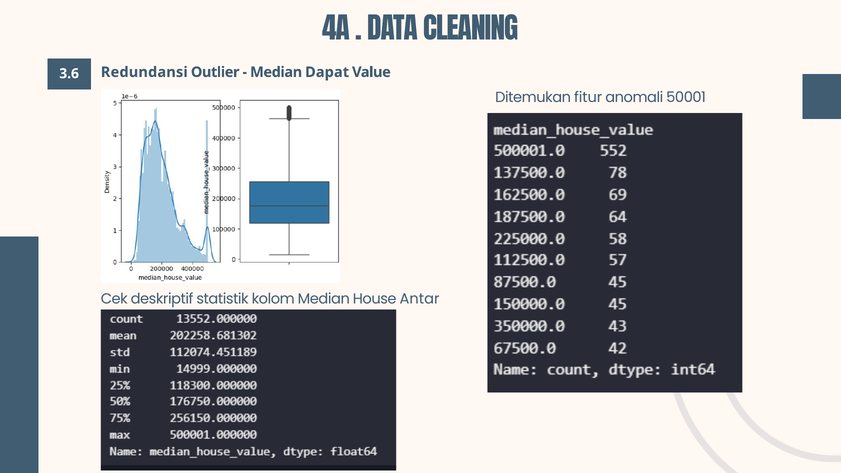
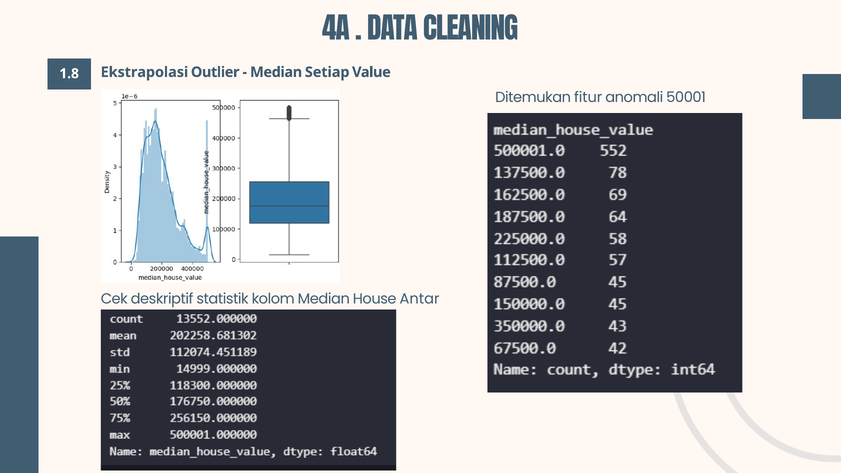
Redundansi: Redundansi -> Ekstrapolasi
Dapat: Dapat -> Setiap
3.6: 3.6 -> 1.8
